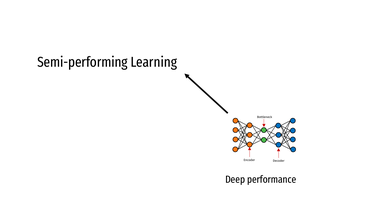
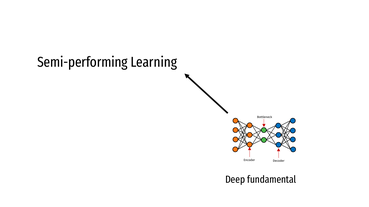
performance: performance -> fundamental
